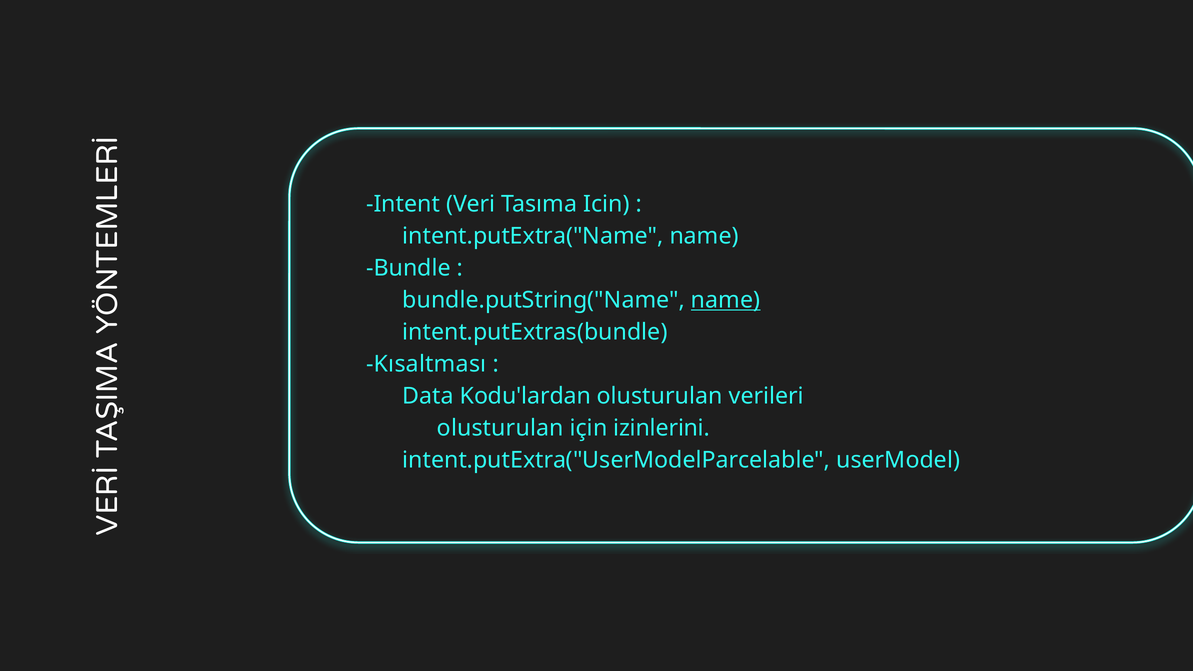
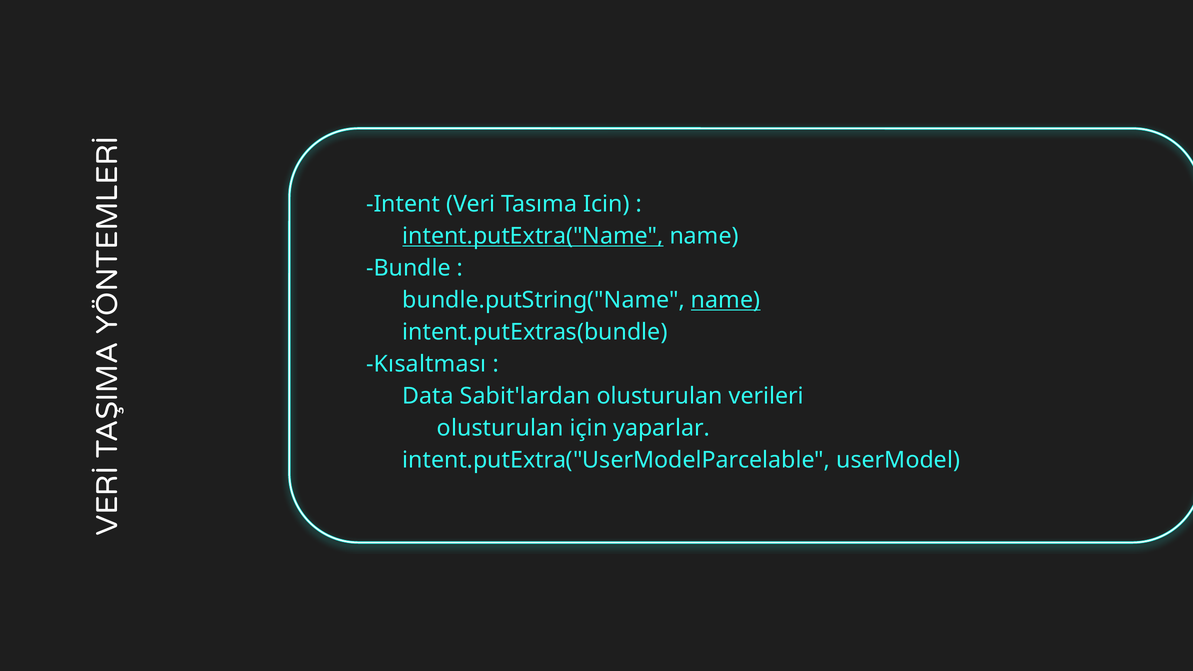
intent.putExtra("Name underline: none -> present
Kodu'lardan: Kodu'lardan -> Sabit'lardan
izinlerini: izinlerini -> yaparlar
